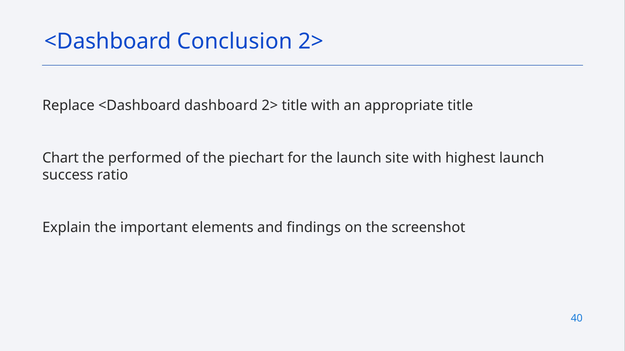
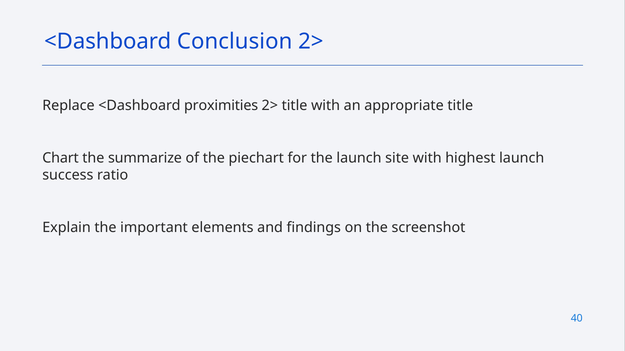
dashboard: dashboard -> proximities
performed: performed -> summarize
